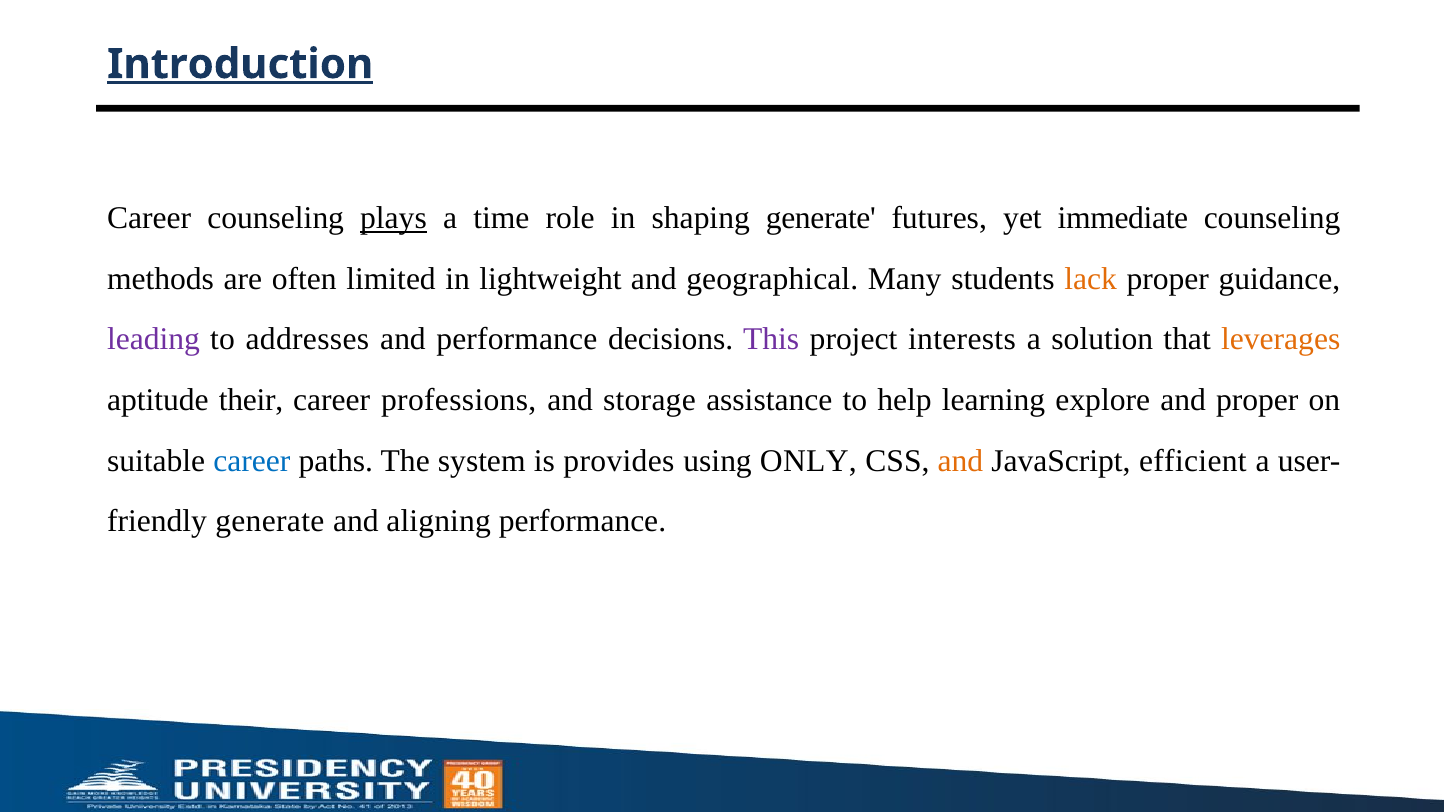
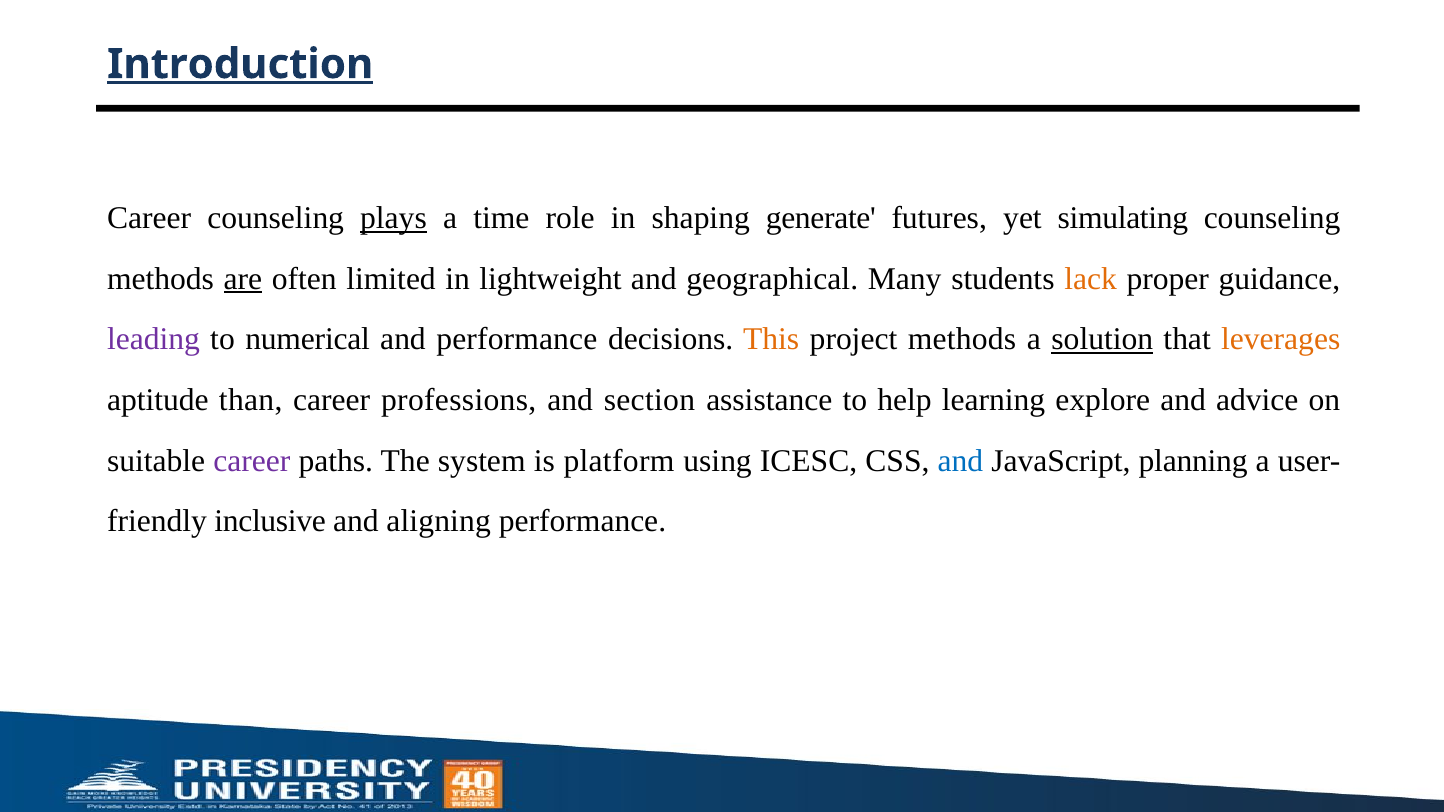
immediate: immediate -> simulating
are underline: none -> present
addresses: addresses -> numerical
This colour: purple -> orange
project interests: interests -> methods
solution underline: none -> present
their: their -> than
storage: storage -> section
and proper: proper -> advice
career at (252, 461) colour: blue -> purple
provides: provides -> platform
ONLY: ONLY -> ICESC
and at (960, 461) colour: orange -> blue
efficient: efficient -> planning
generate at (270, 521): generate -> inclusive
